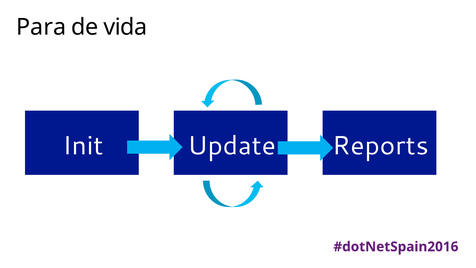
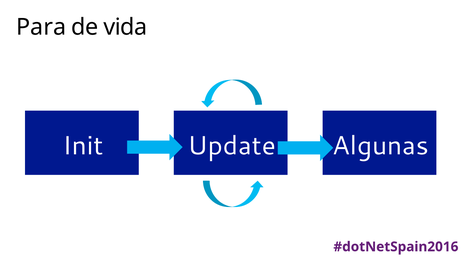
Reports: Reports -> Algunas
